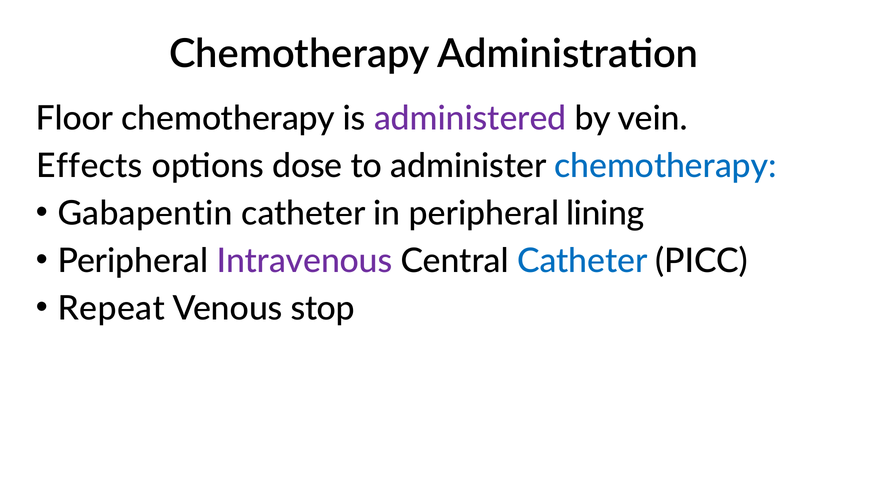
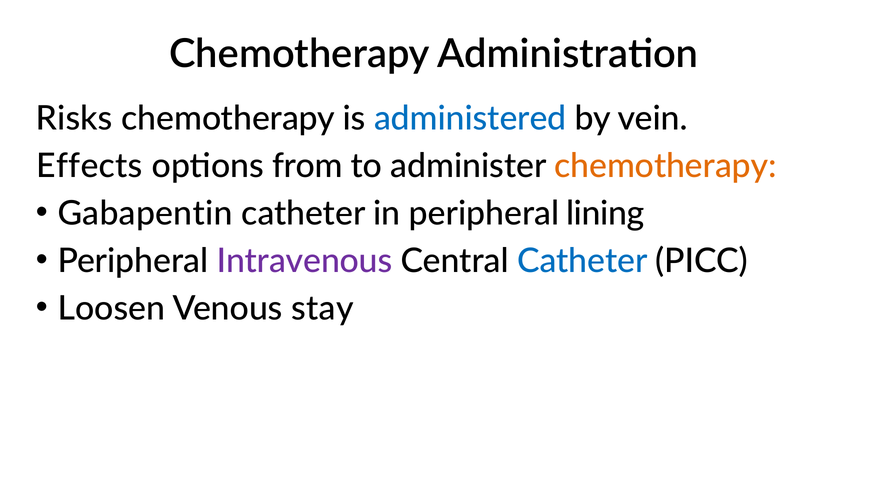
Floor: Floor -> Risks
administered colour: purple -> blue
dose: dose -> from
chemotherapy at (666, 166) colour: blue -> orange
Repeat: Repeat -> Loosen
stop: stop -> stay
